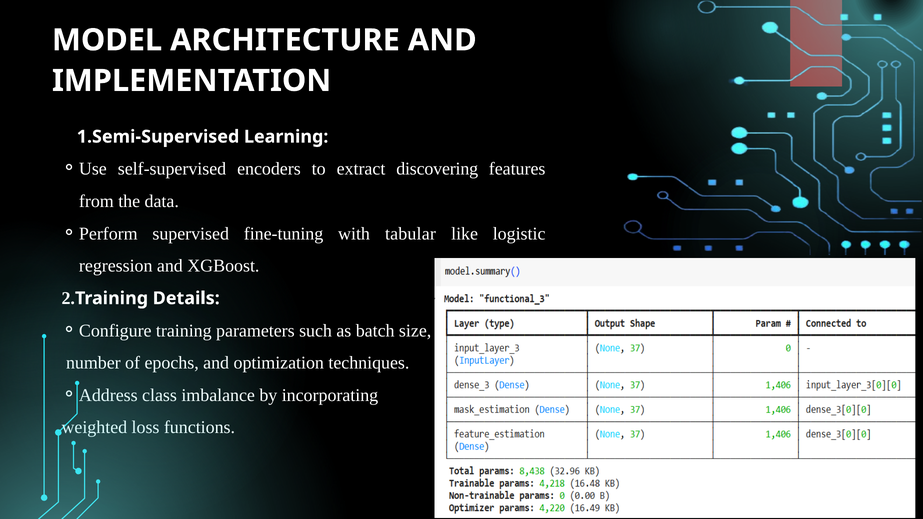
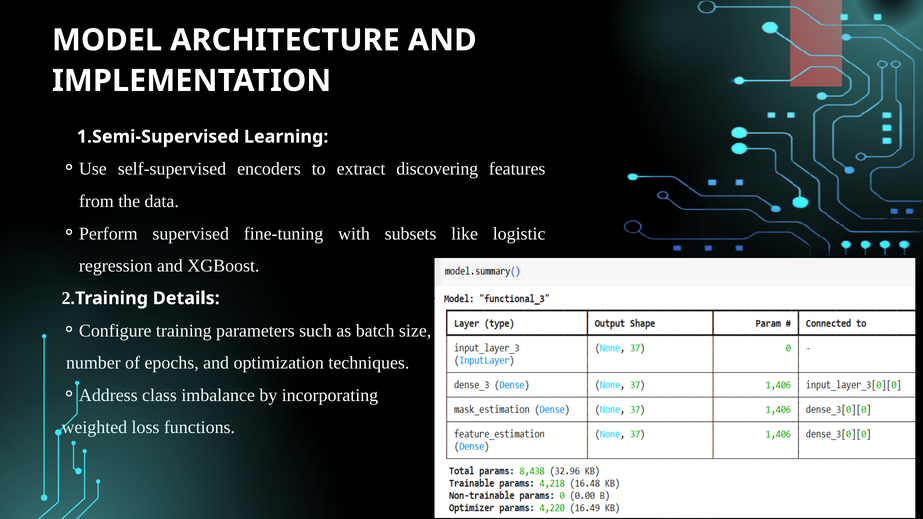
tabular: tabular -> subsets
